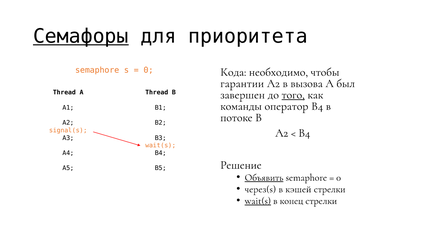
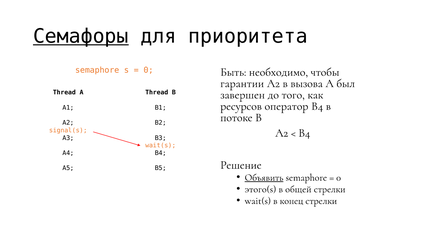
Кода: Кода -> Быть
того underline: present -> none
команды: команды -> ресурсов
через(s: через(s -> этого(s
кэшей: кэшей -> общей
wait(s at (258, 201) underline: present -> none
